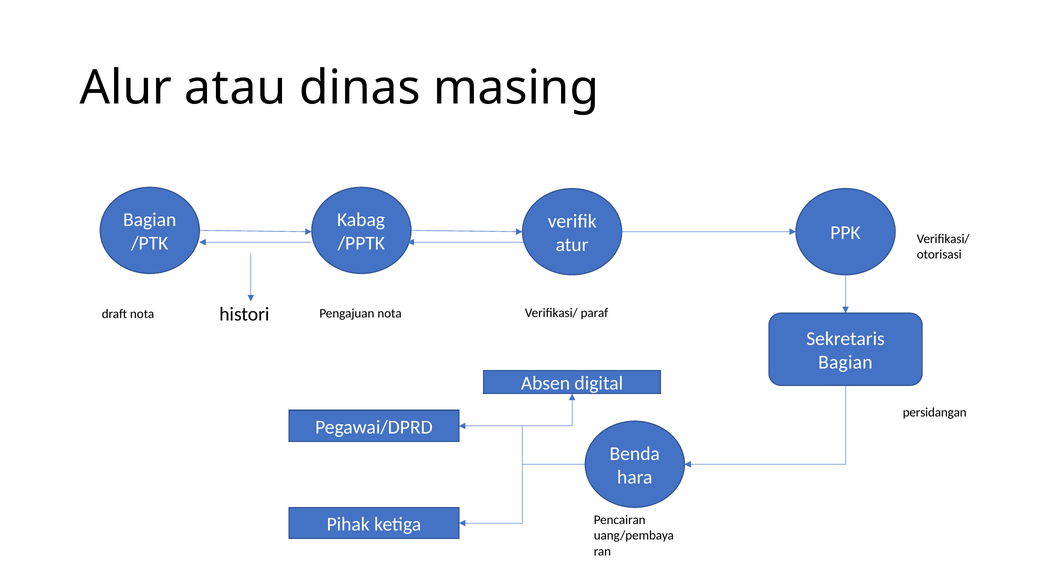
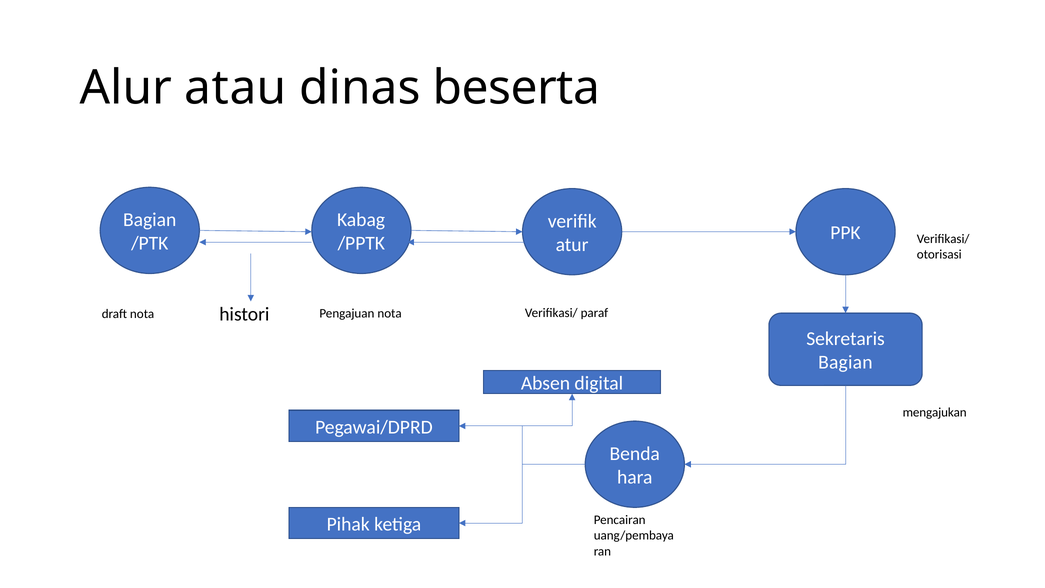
masing: masing -> beserta
persidangan: persidangan -> mengajukan
